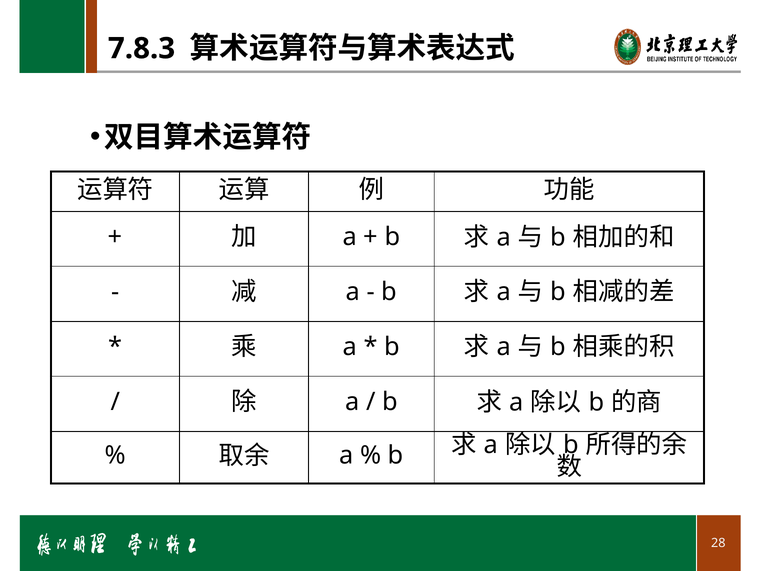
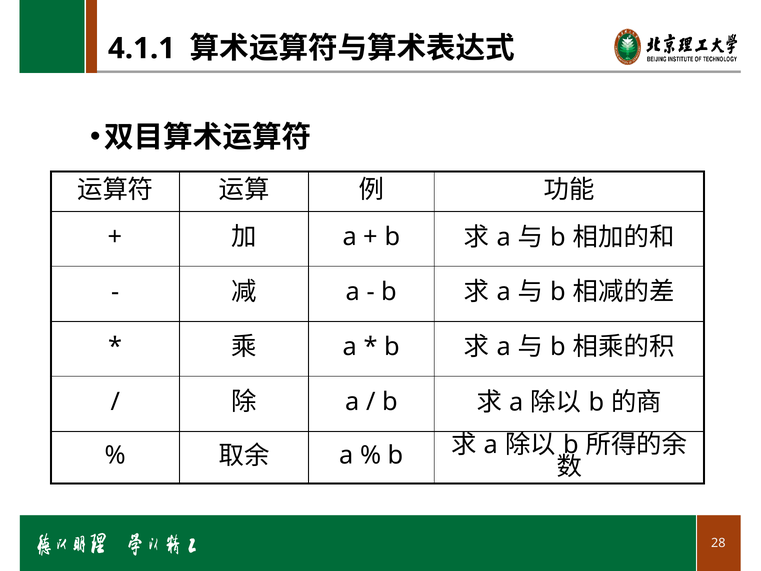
7.8.3: 7.8.3 -> 4.1.1
